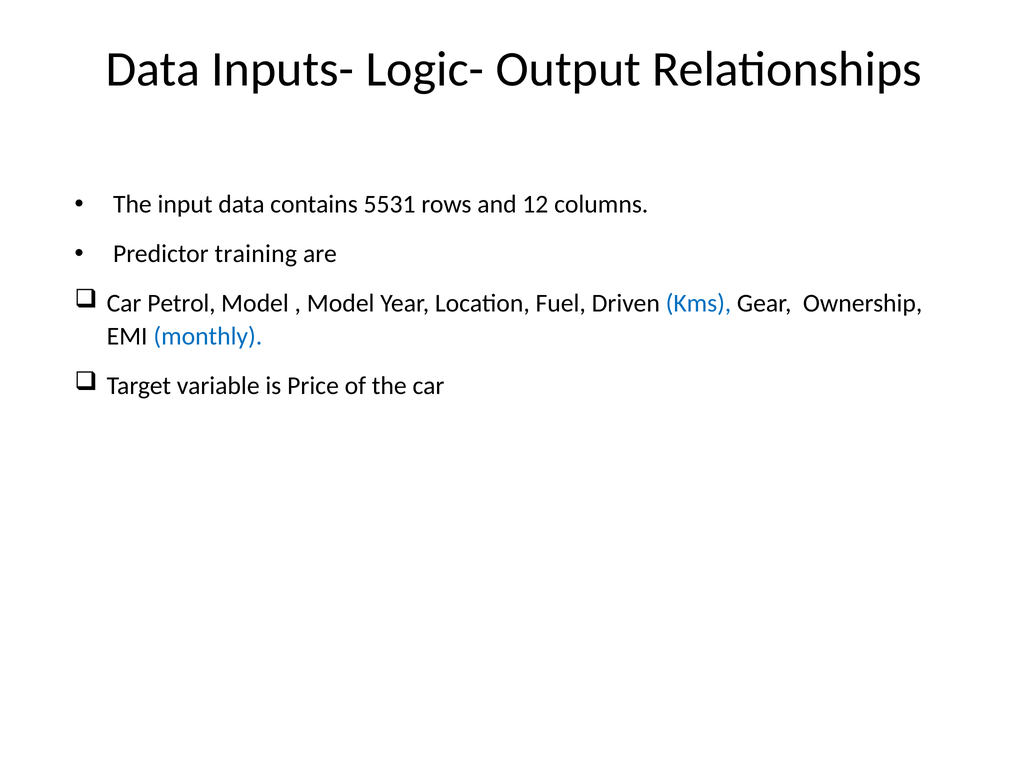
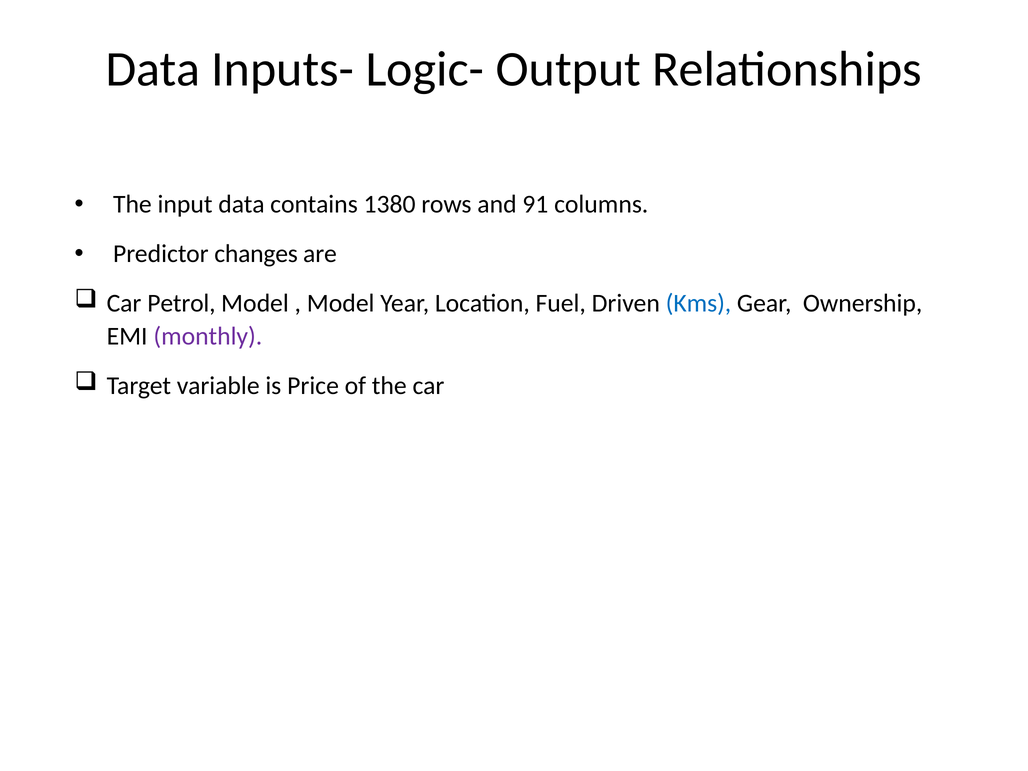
5531: 5531 -> 1380
12: 12 -> 91
training: training -> changes
monthly colour: blue -> purple
